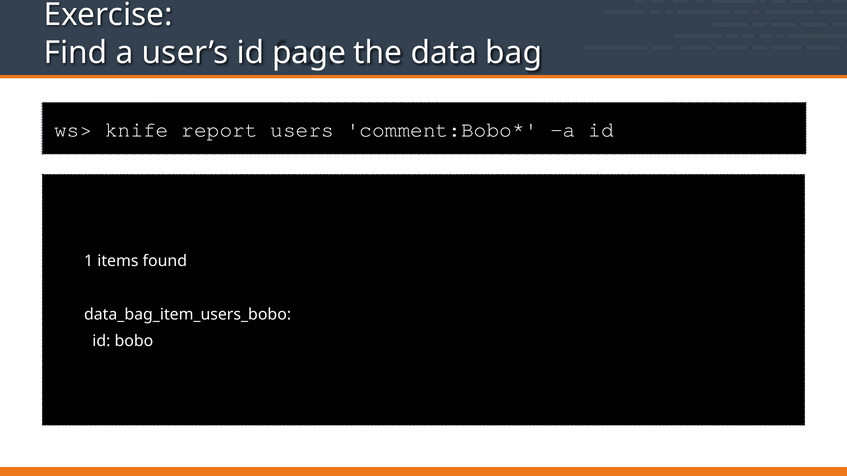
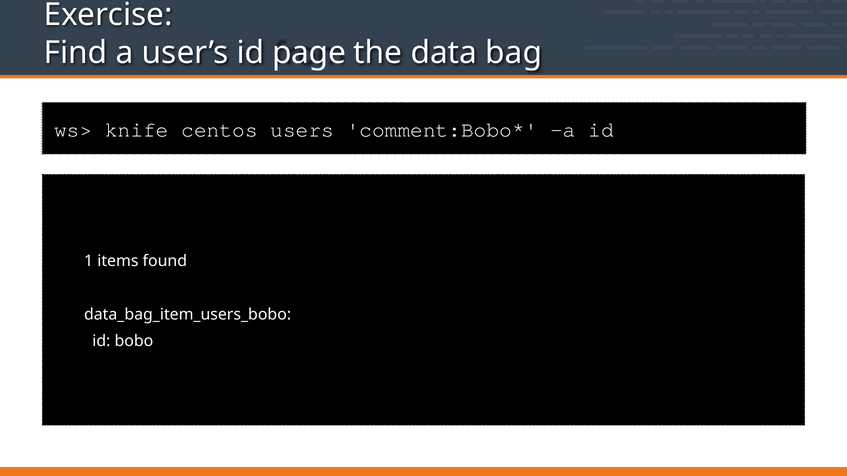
report: report -> centos
